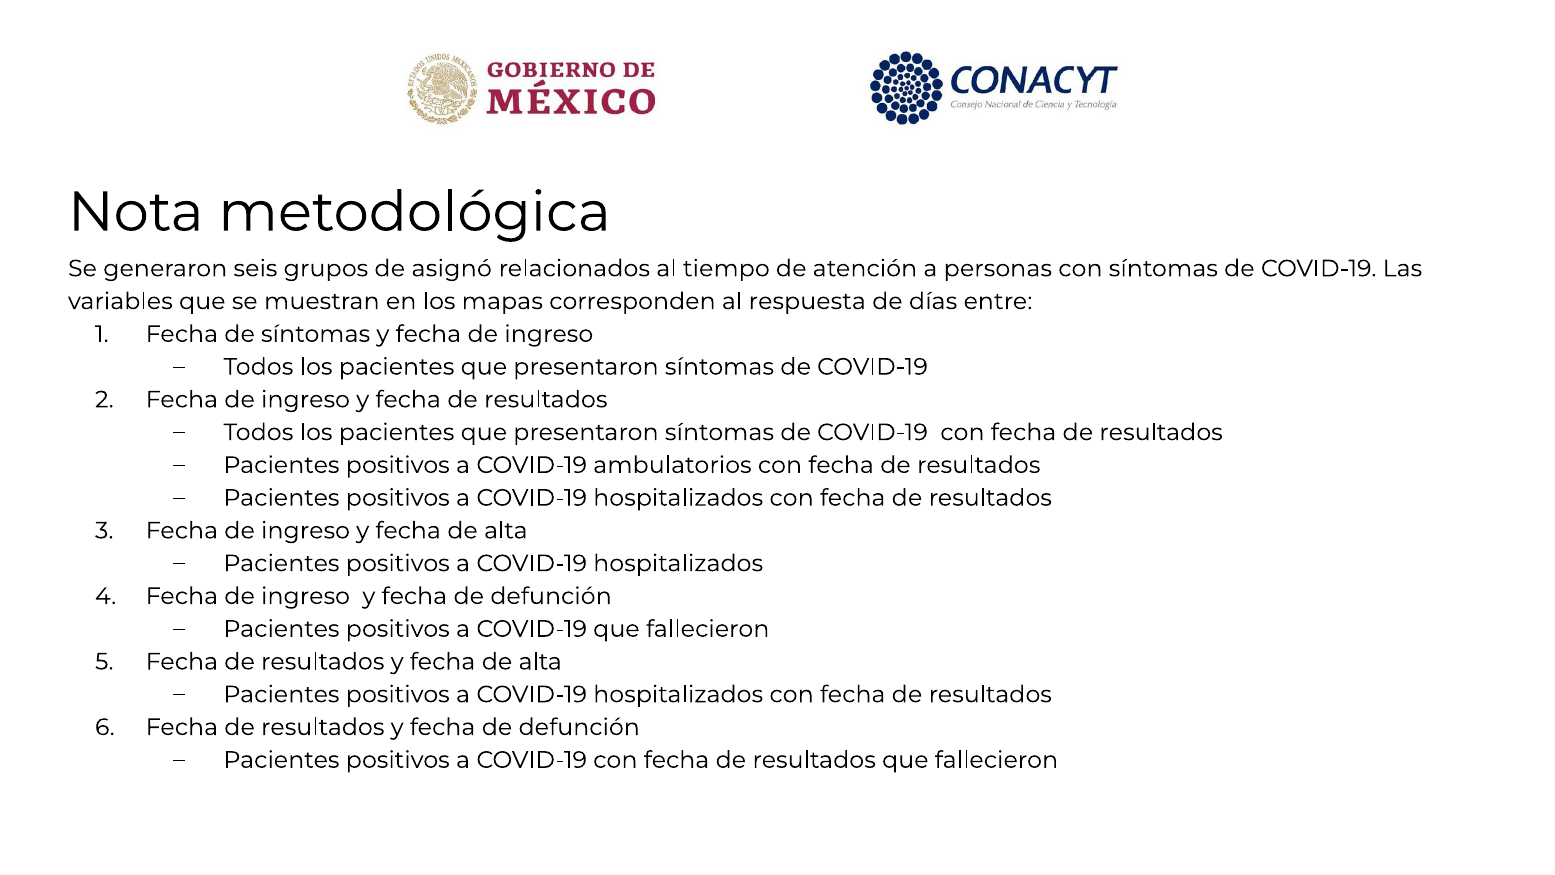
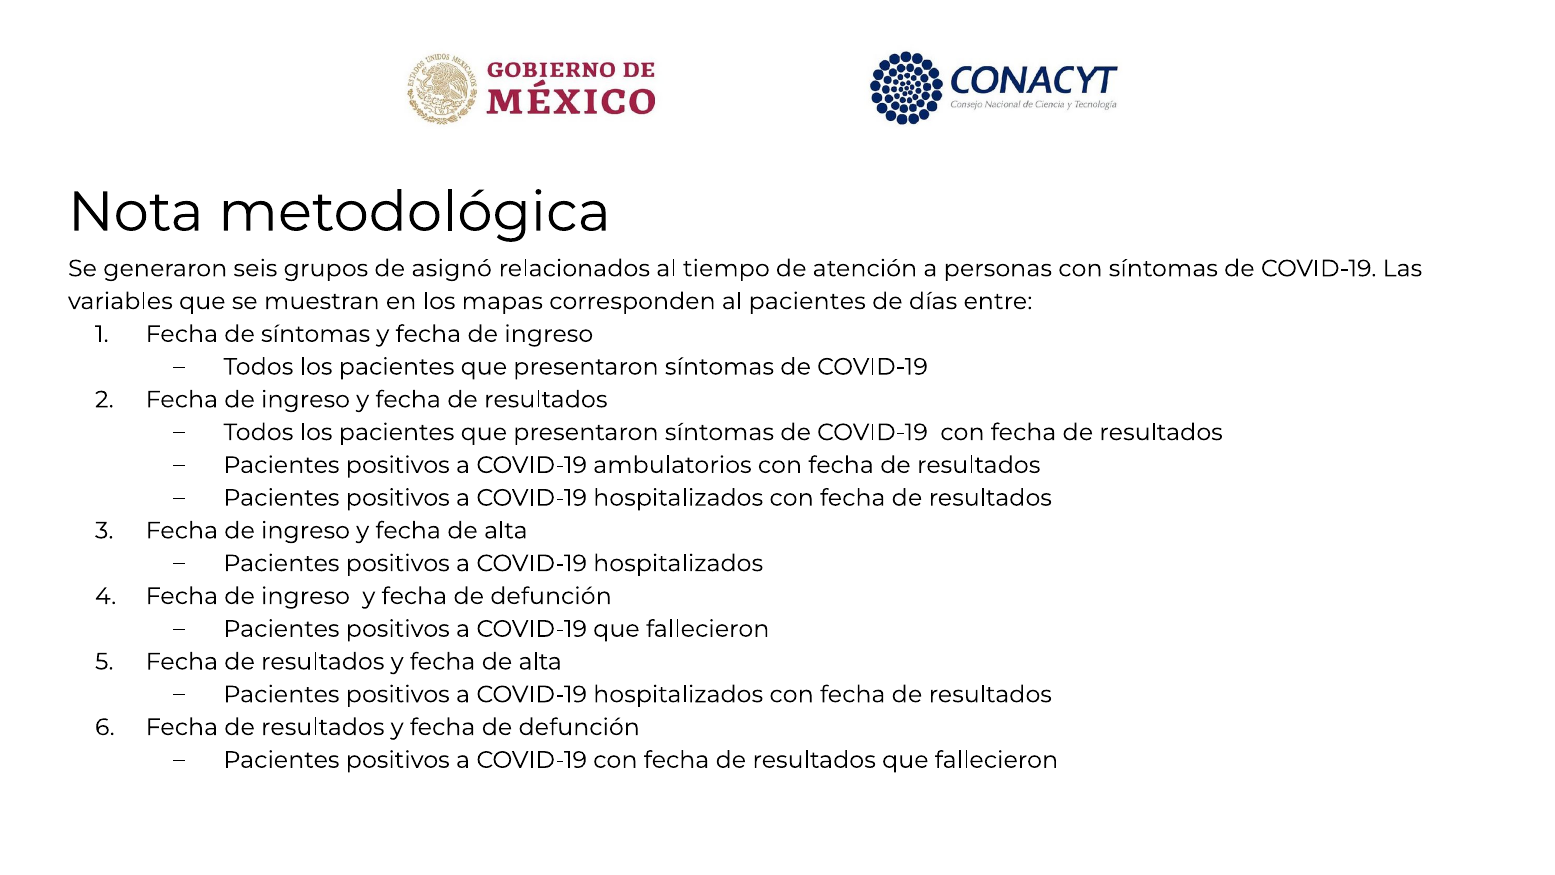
al respuesta: respuesta -> pacientes
